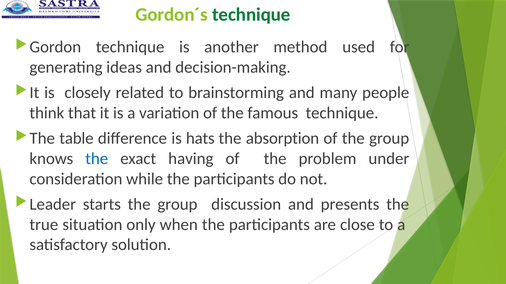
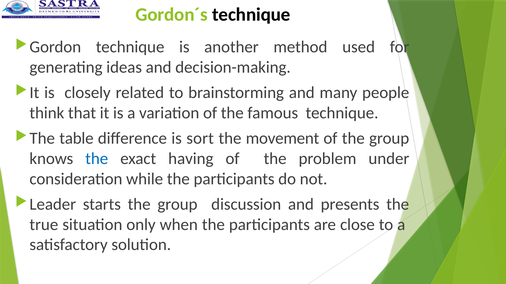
technique at (251, 15) colour: green -> black
hats: hats -> sort
absorption: absorption -> movement
